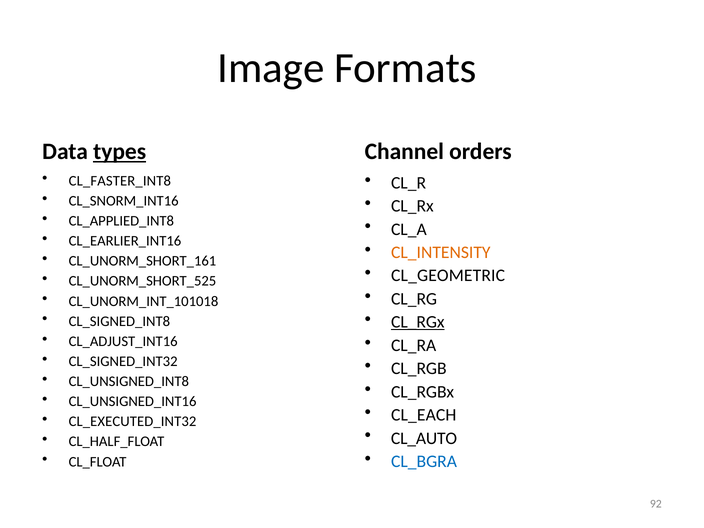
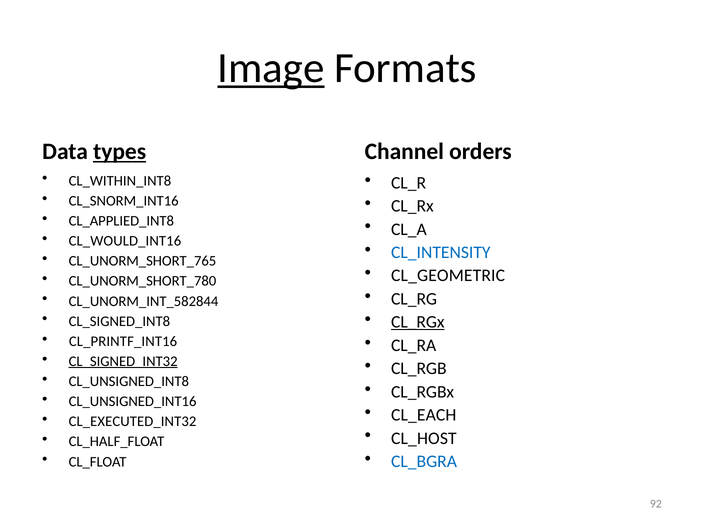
Image underline: none -> present
CL_FASTER_INT8: CL_FASTER_INT8 -> CL_WITHIN_INT8
CL_EARLIER_INT16: CL_EARLIER_INT16 -> CL_WOULD_INT16
CL_INTENSITY colour: orange -> blue
CL_UNORM_SHORT_161: CL_UNORM_SHORT_161 -> CL_UNORM_SHORT_765
CL_UNORM_SHORT_525: CL_UNORM_SHORT_525 -> CL_UNORM_SHORT_780
CL_UNORM_INT_101018: CL_UNORM_INT_101018 -> CL_UNORM_INT_582844
CL_ADJUST_INT16: CL_ADJUST_INT16 -> CL_PRINTF_INT16
CL_SIGNED_INT32 underline: none -> present
CL_AUTO: CL_AUTO -> CL_HOST
